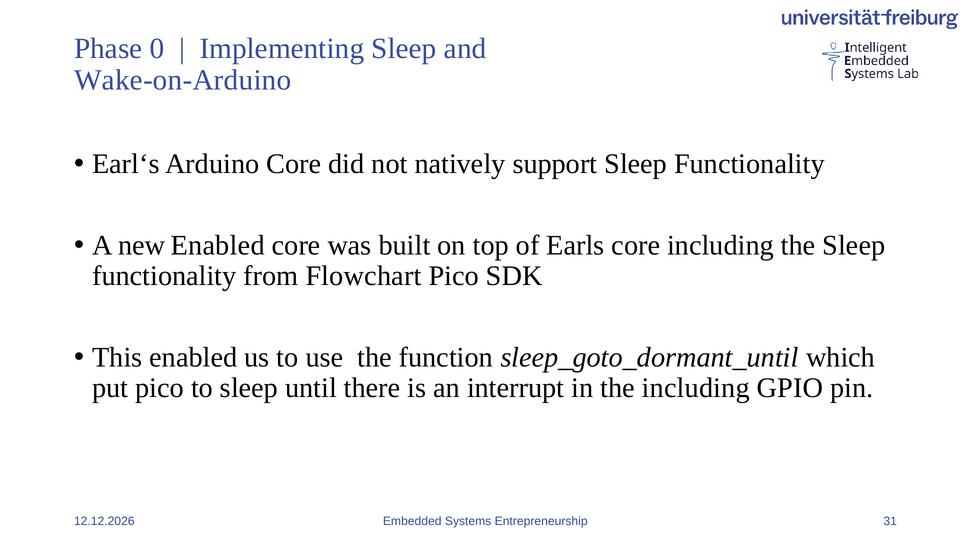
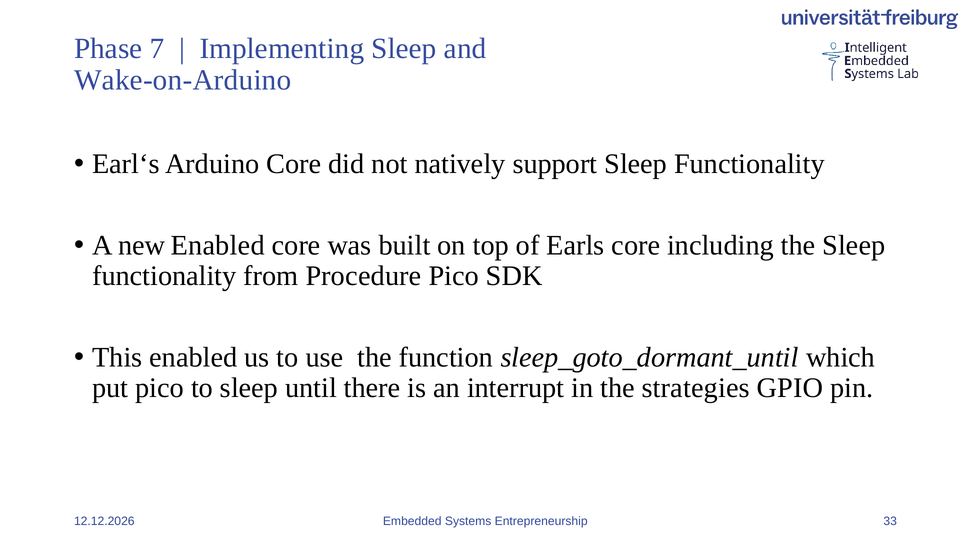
0: 0 -> 7
Flowchart: Flowchart -> Procedure
the including: including -> strategies
31: 31 -> 33
